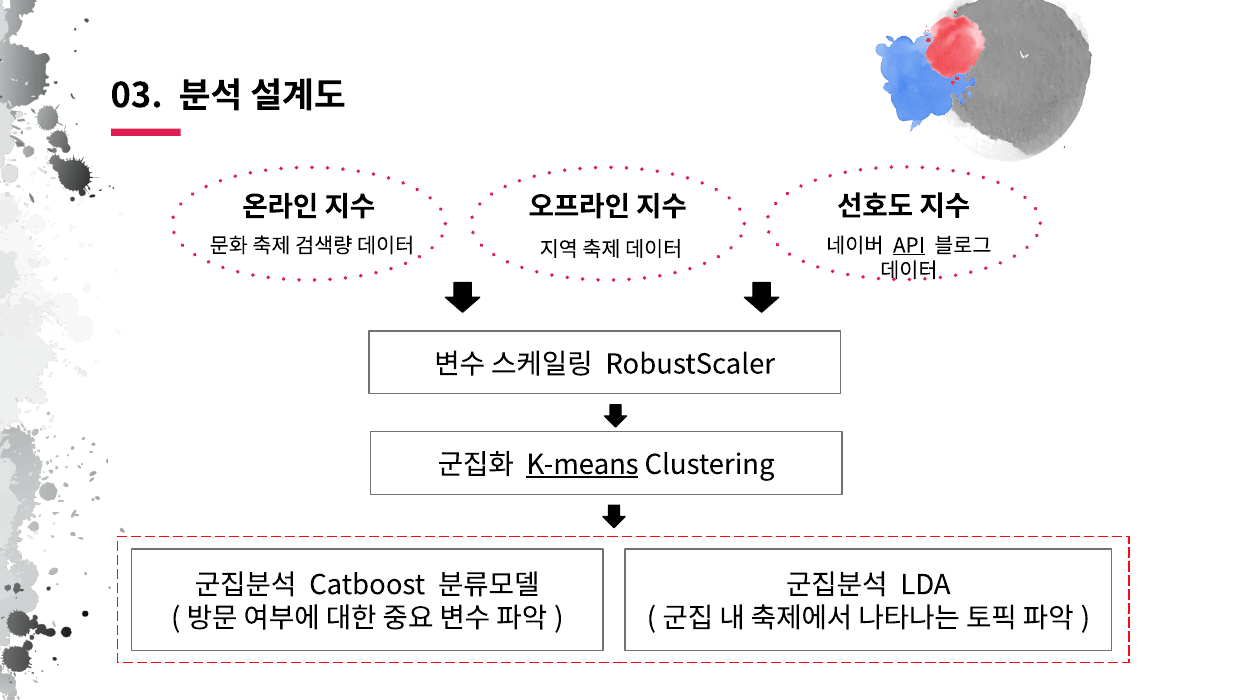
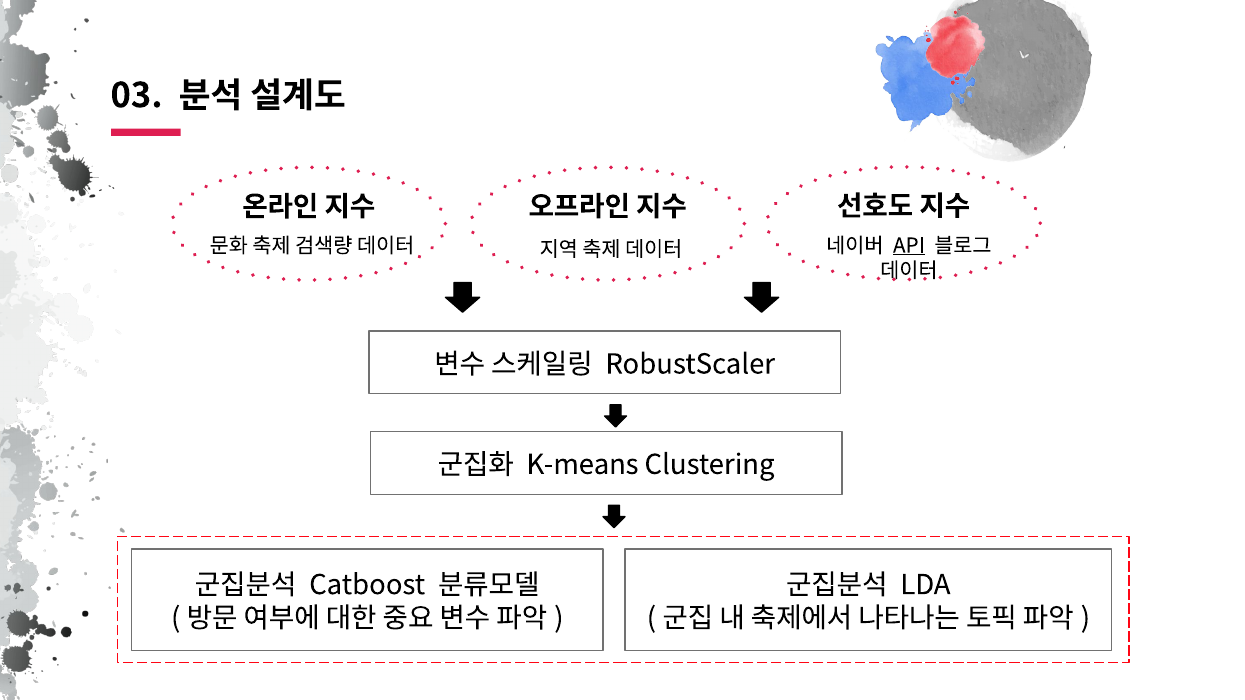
K-means underline: present -> none
